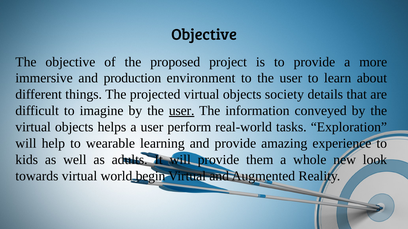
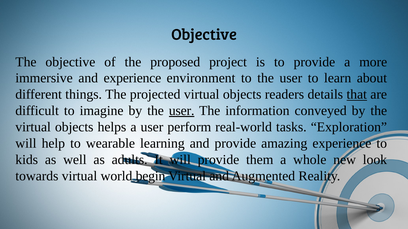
and production: production -> experience
society: society -> readers
that underline: none -> present
